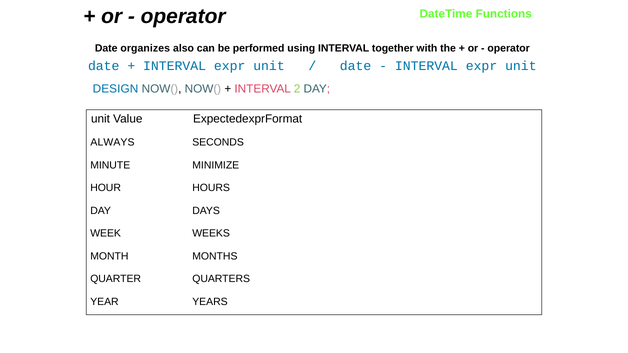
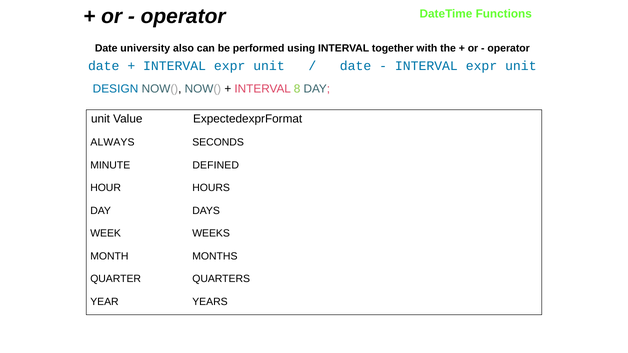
organizes: organizes -> university
2: 2 -> 8
MINIMIZE: MINIMIZE -> DEFINED
